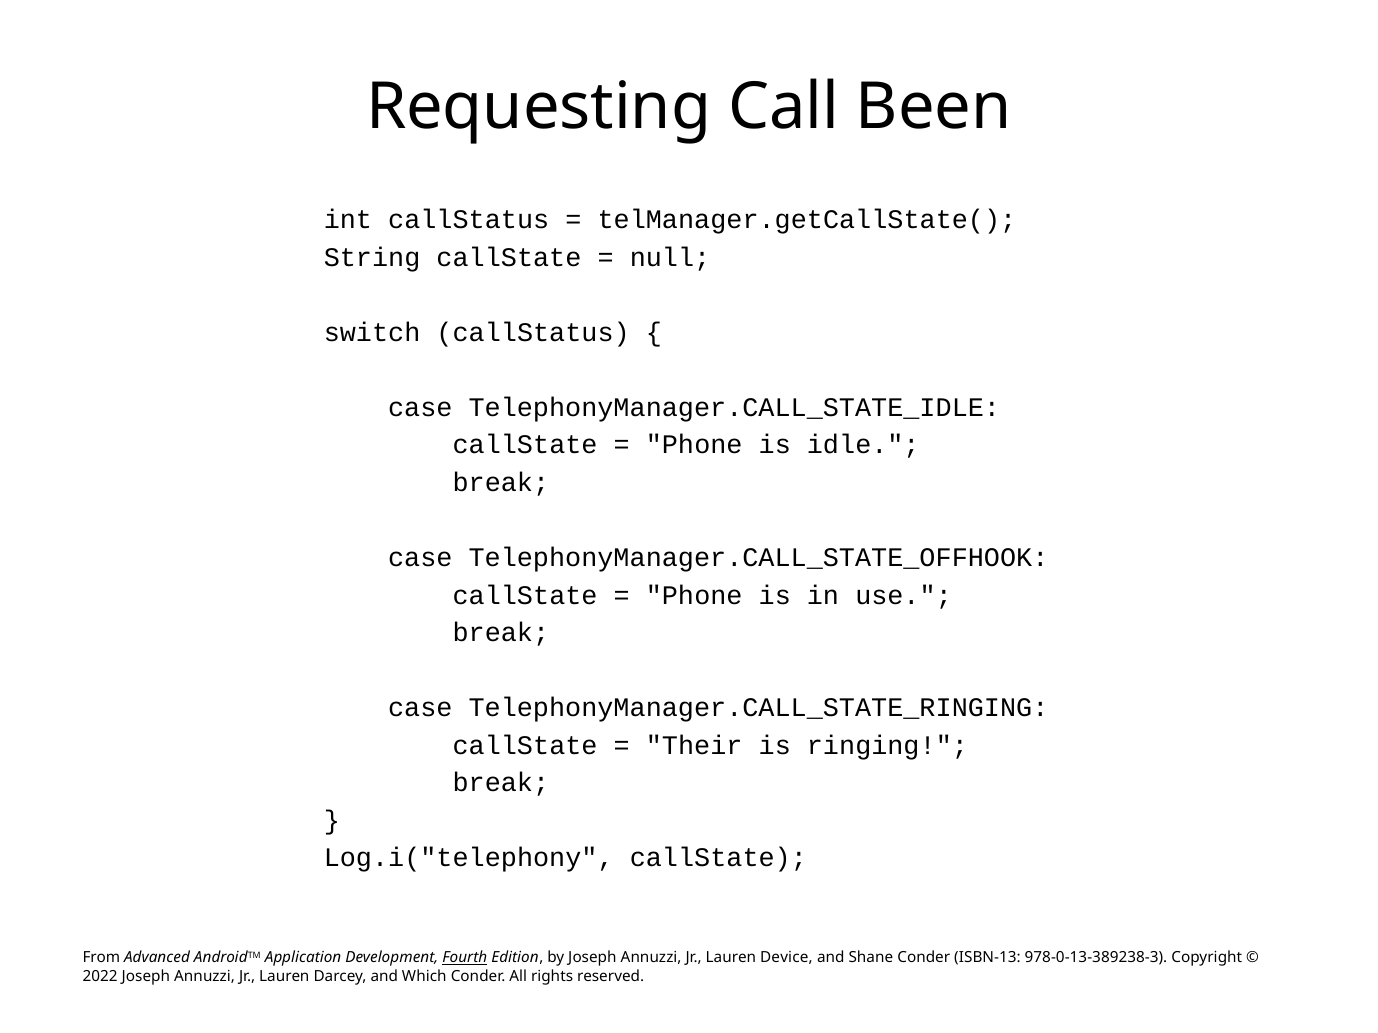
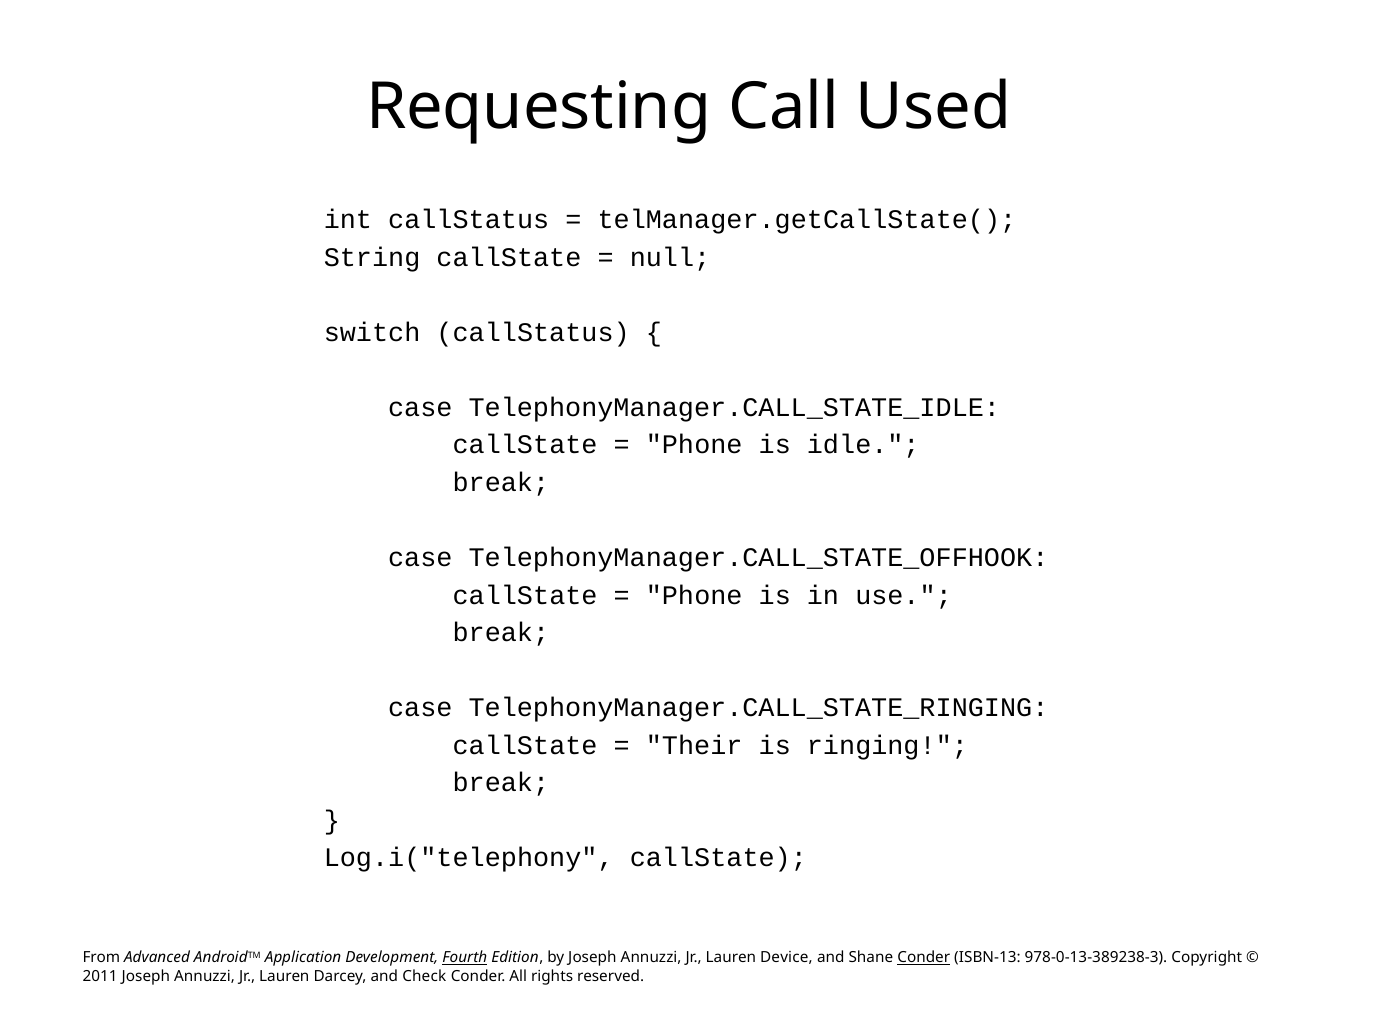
Been: Been -> Used
Conder at (924, 958) underline: none -> present
2022: 2022 -> 2011
Which: Which -> Check
